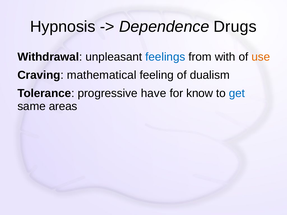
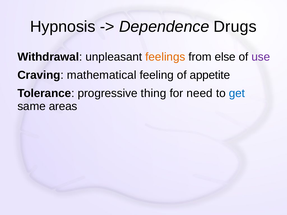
feelings colour: blue -> orange
with: with -> else
use colour: orange -> purple
dualism: dualism -> appetite
have: have -> thing
know: know -> need
